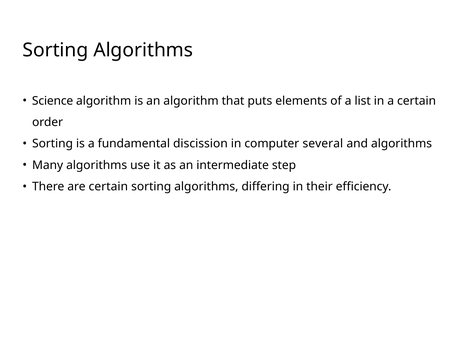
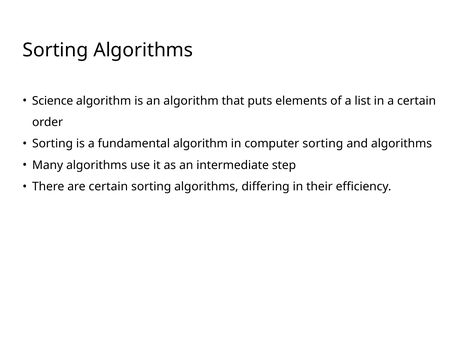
fundamental discission: discission -> algorithm
computer several: several -> sorting
